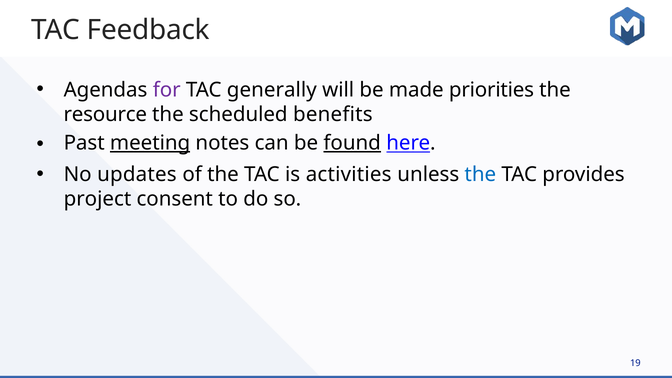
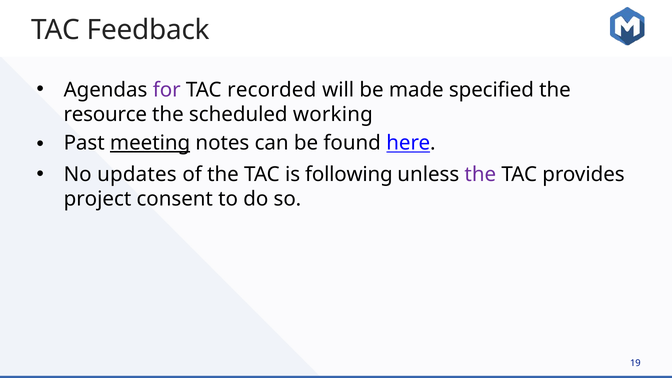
generally: generally -> recorded
priorities: priorities -> specified
benefits: benefits -> working
found underline: present -> none
activities: activities -> following
the at (480, 175) colour: blue -> purple
